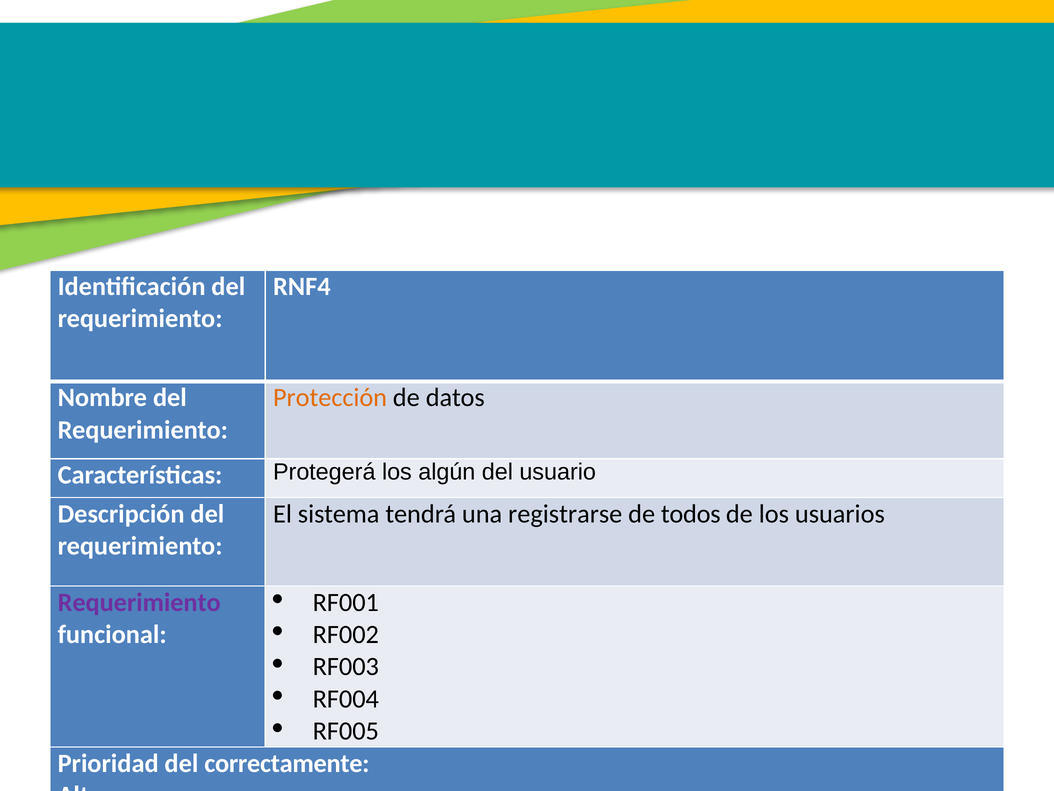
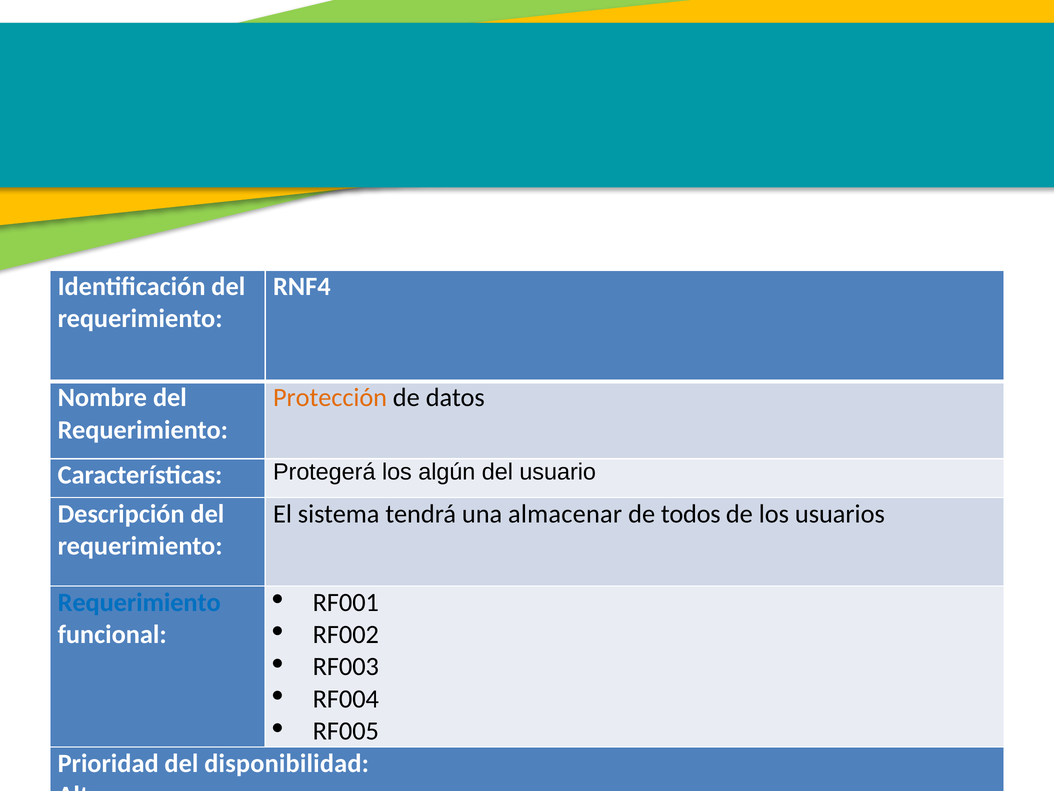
registrarse: registrarse -> almacenar
Requerimiento at (139, 602) colour: purple -> blue
correctamente: correctamente -> disponibilidad
